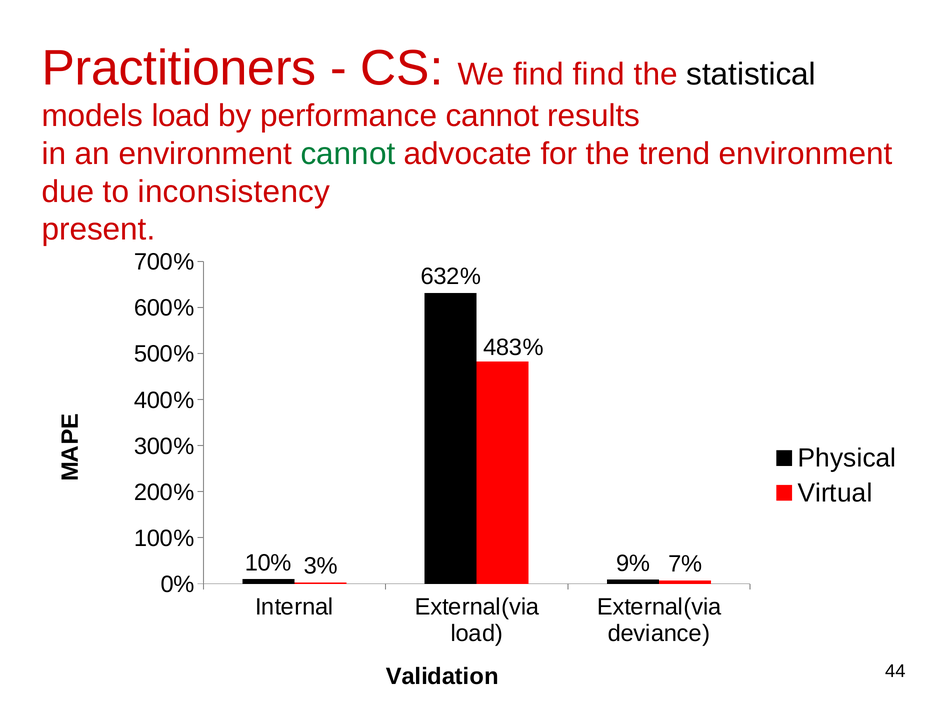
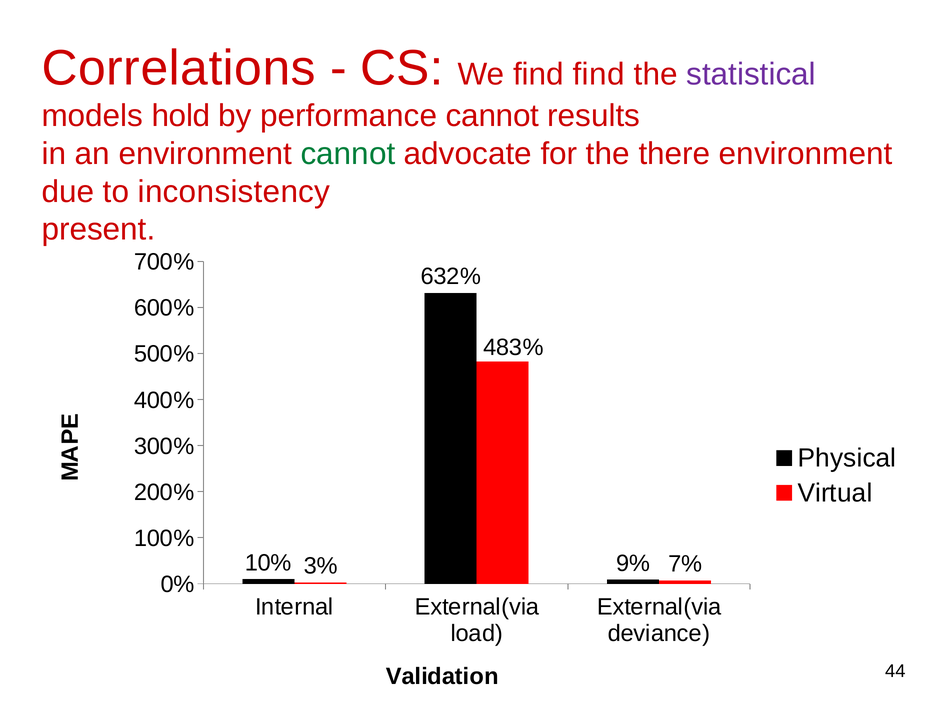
Practitioners: Practitioners -> Correlations
statistical colour: black -> purple
models load: load -> hold
trend: trend -> there
